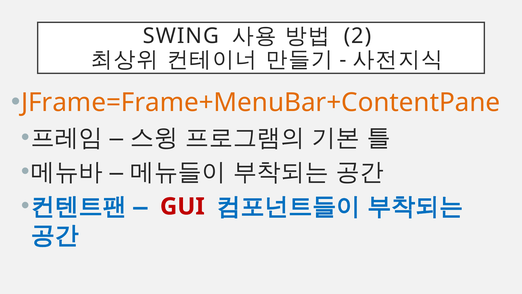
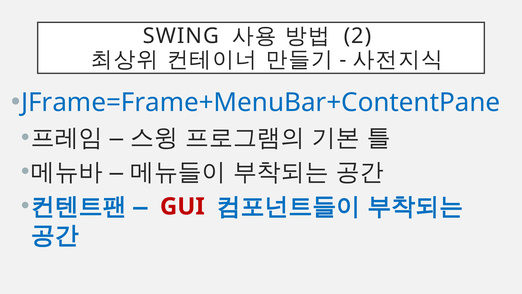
JFrame=Frame+MenuBar+ContentPane colour: orange -> blue
